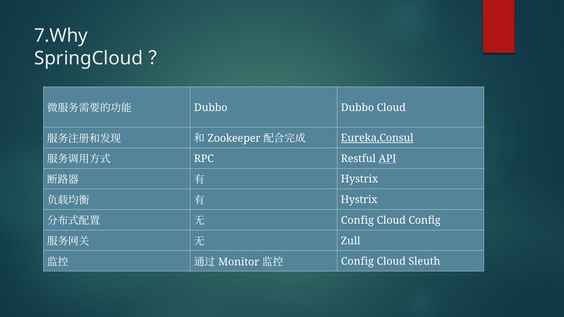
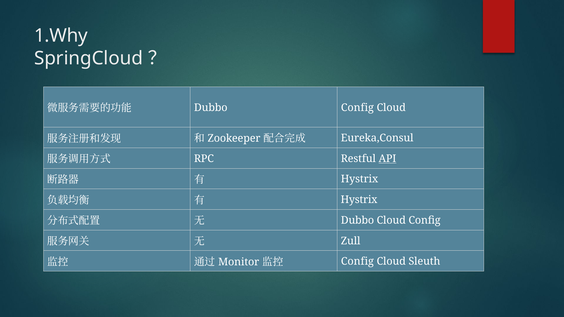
7.Why: 7.Why -> 1.Why
Dubbo Dubbo: Dubbo -> Config
Eureka,Consul underline: present -> none
Config at (357, 220): Config -> Dubbo
